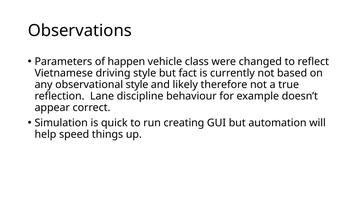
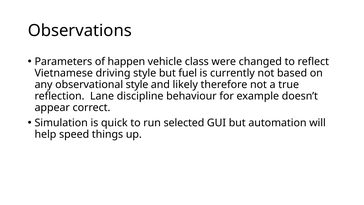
fact: fact -> fuel
creating: creating -> selected
